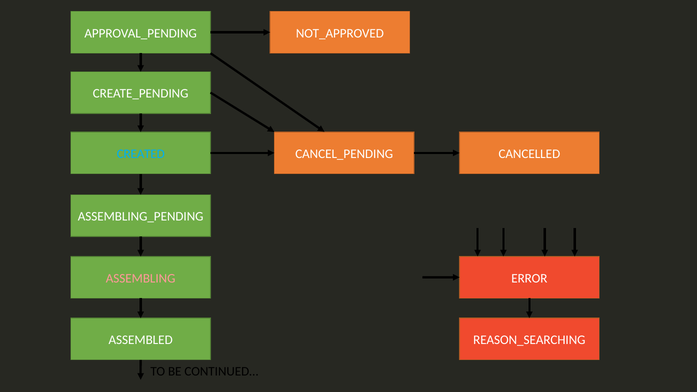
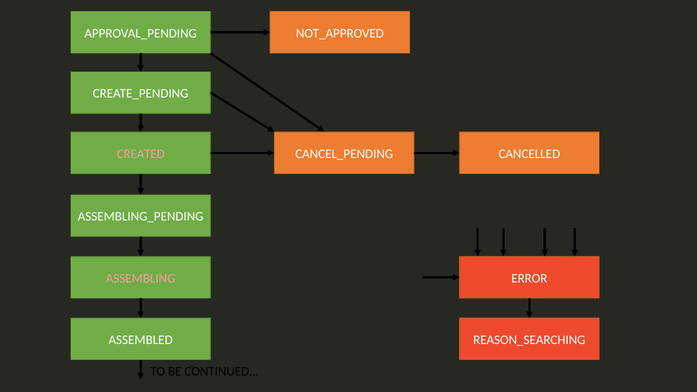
CREATED colour: light blue -> pink
